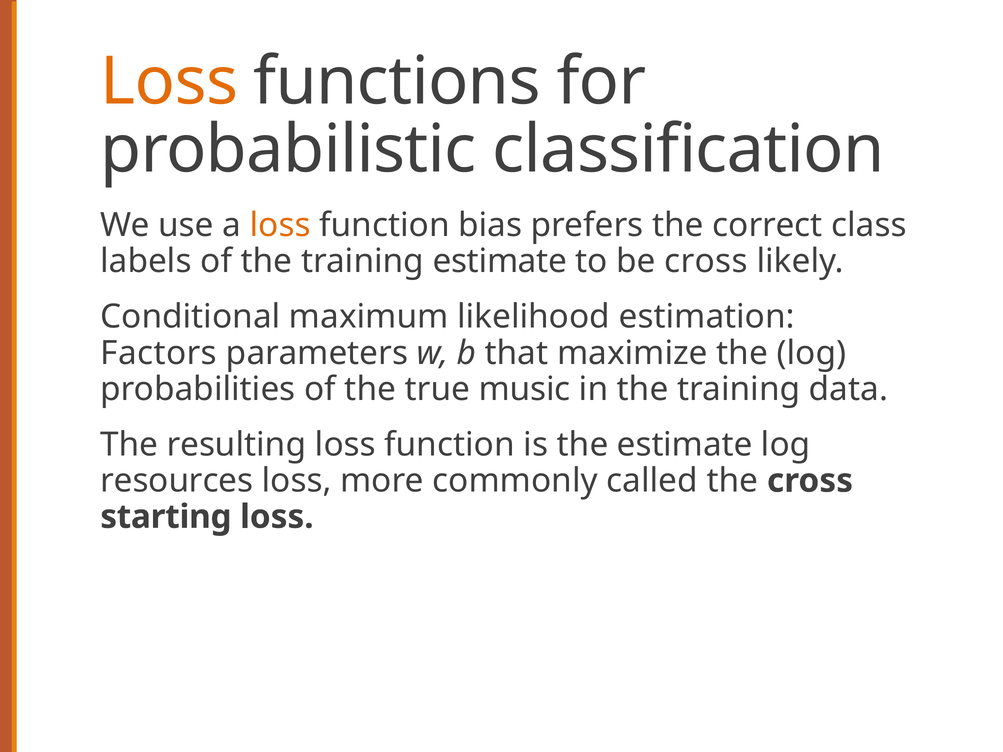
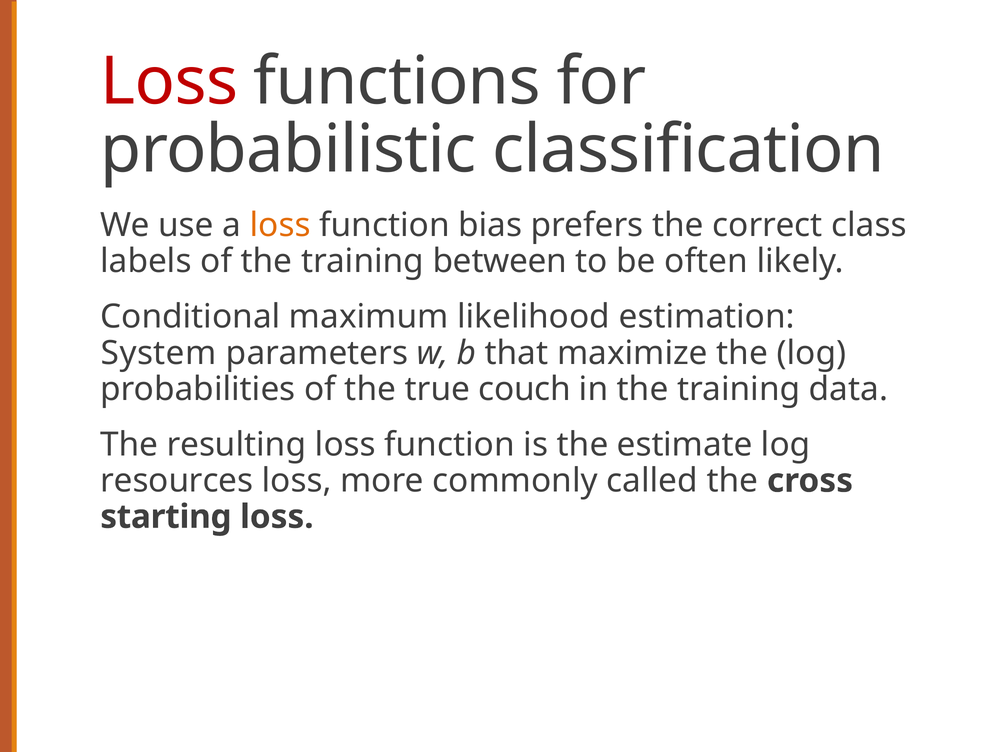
Loss at (169, 82) colour: orange -> red
training estimate: estimate -> between
be cross: cross -> often
Factors: Factors -> System
music: music -> couch
